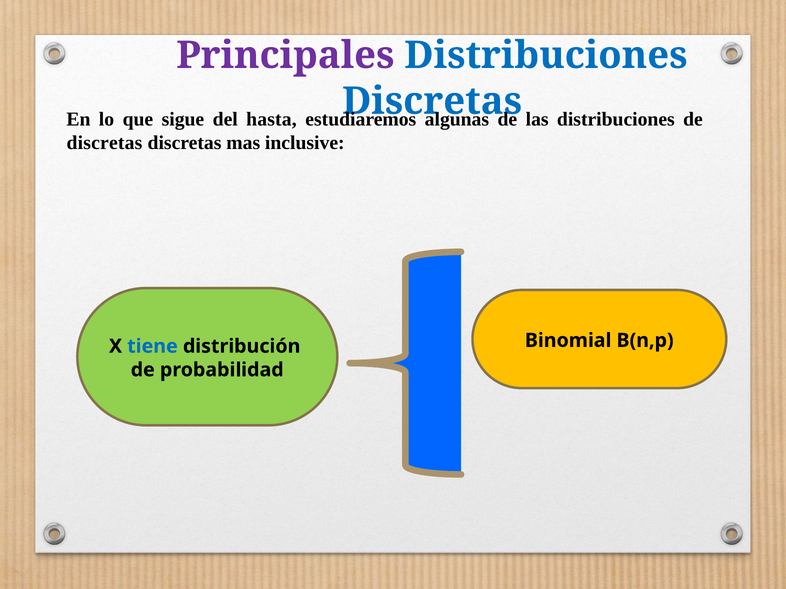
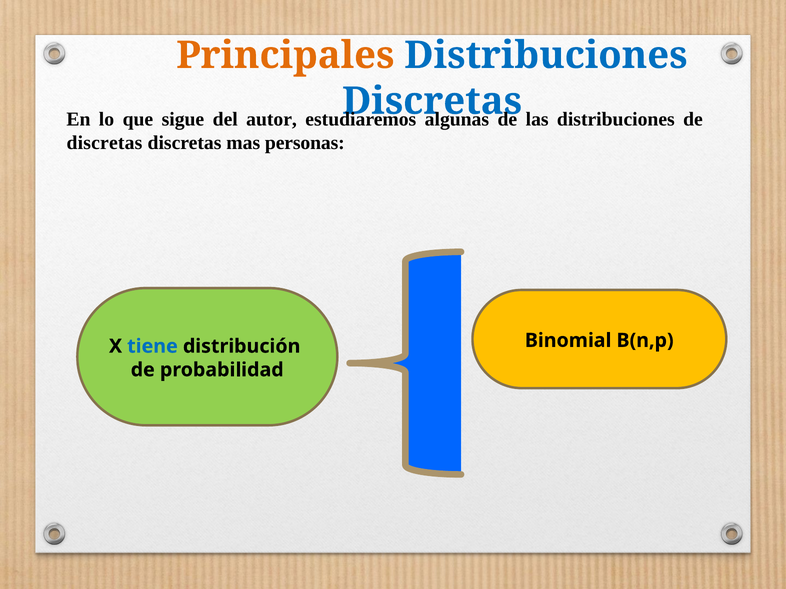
Principales colour: purple -> orange
hasta: hasta -> autor
inclusive: inclusive -> personas
